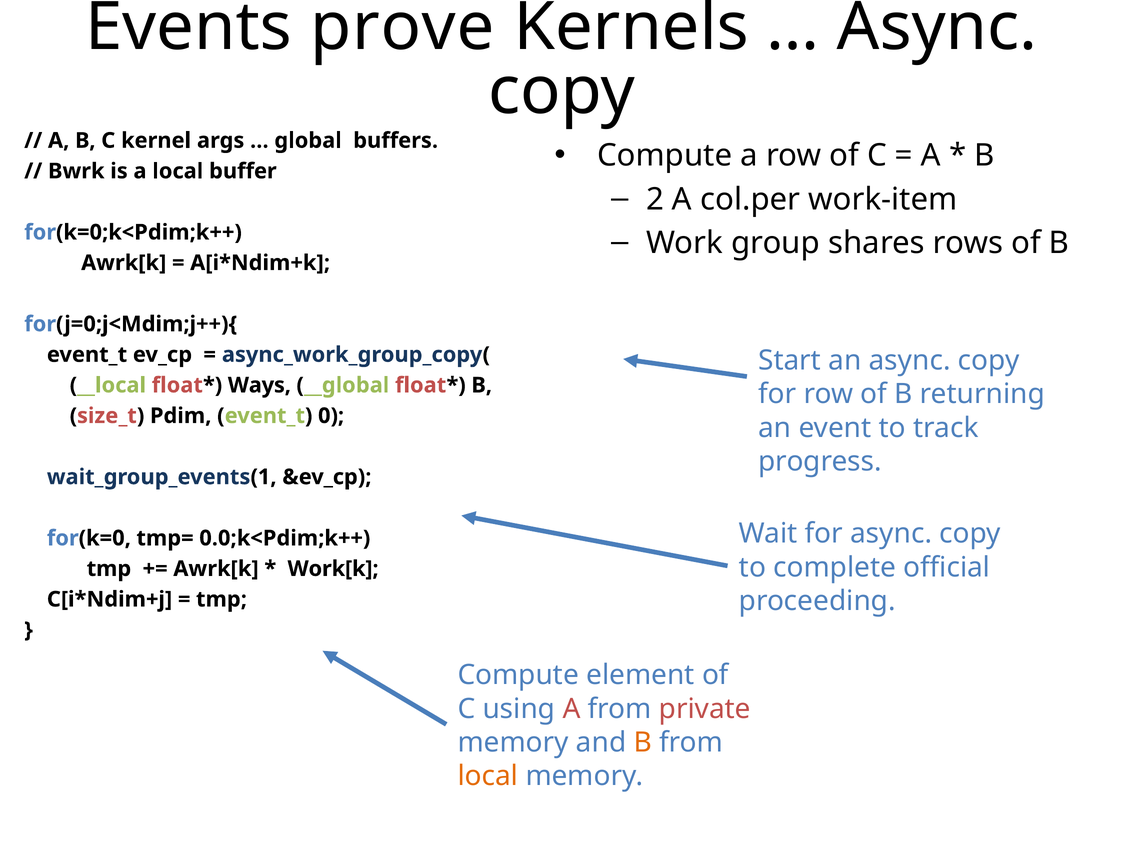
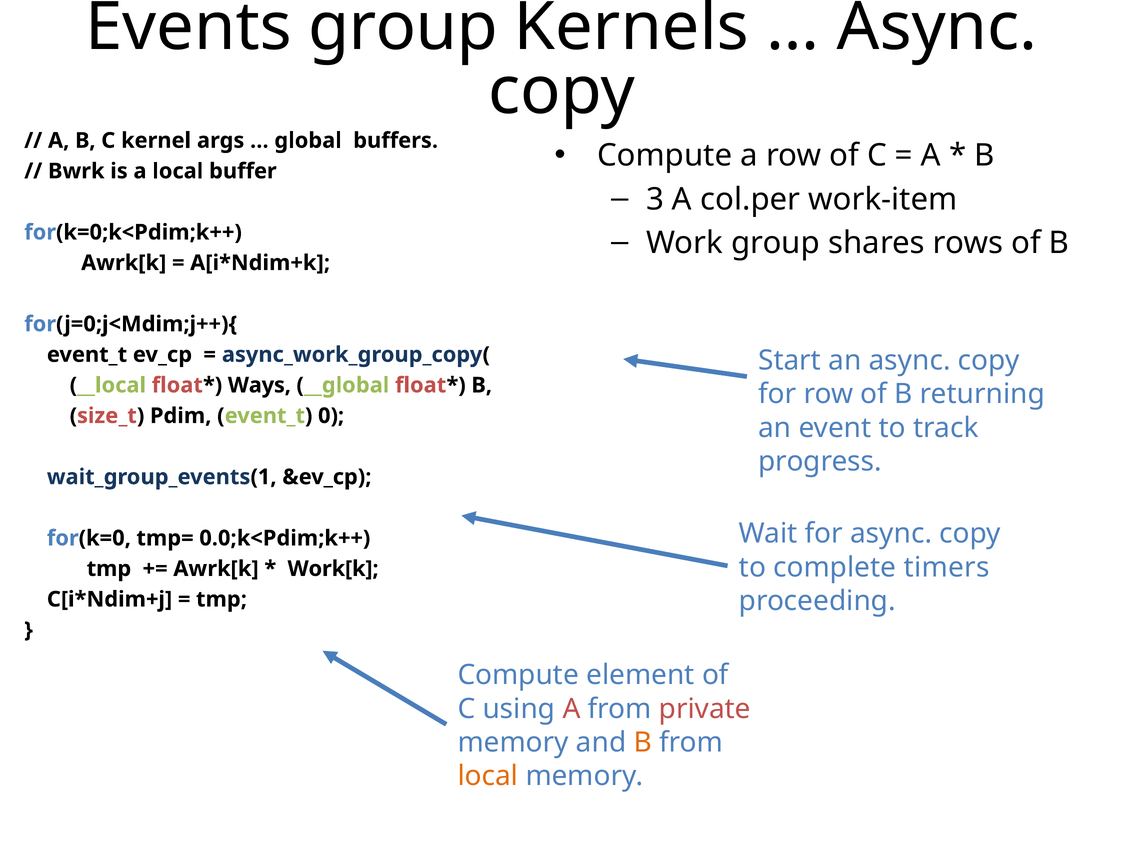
Events prove: prove -> group
2: 2 -> 3
official: official -> timers
